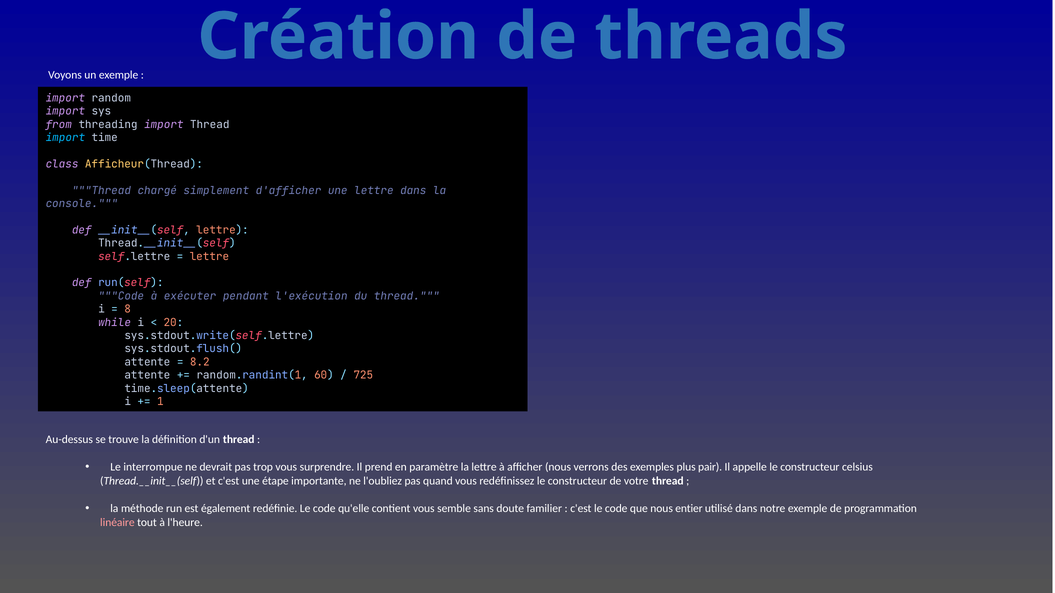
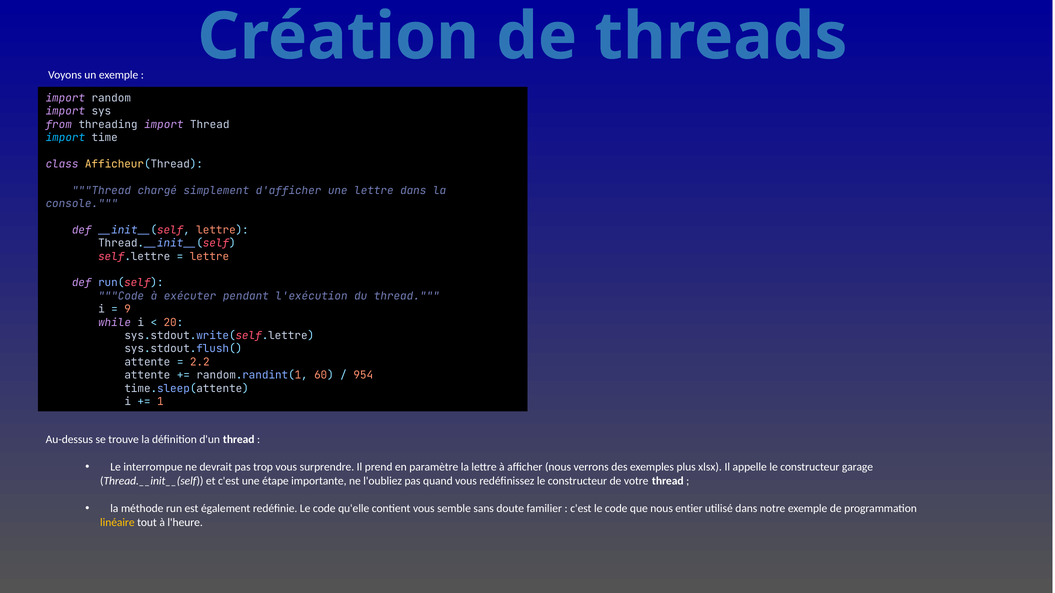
8: 8 -> 9
8.2: 8.2 -> 2.2
725: 725 -> 954
pair: pair -> xlsx
celsius: celsius -> garage
linéaire colour: pink -> yellow
